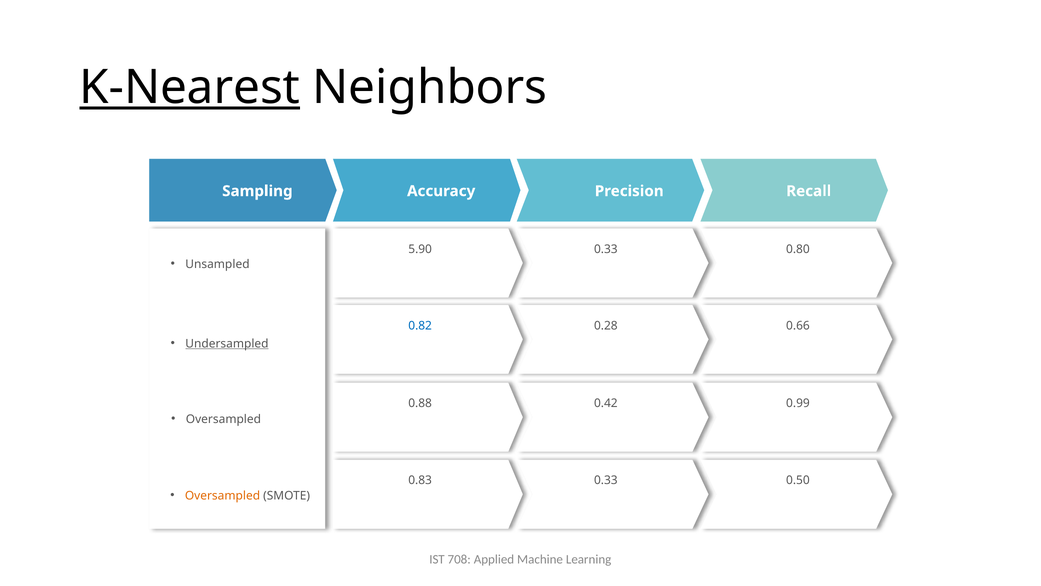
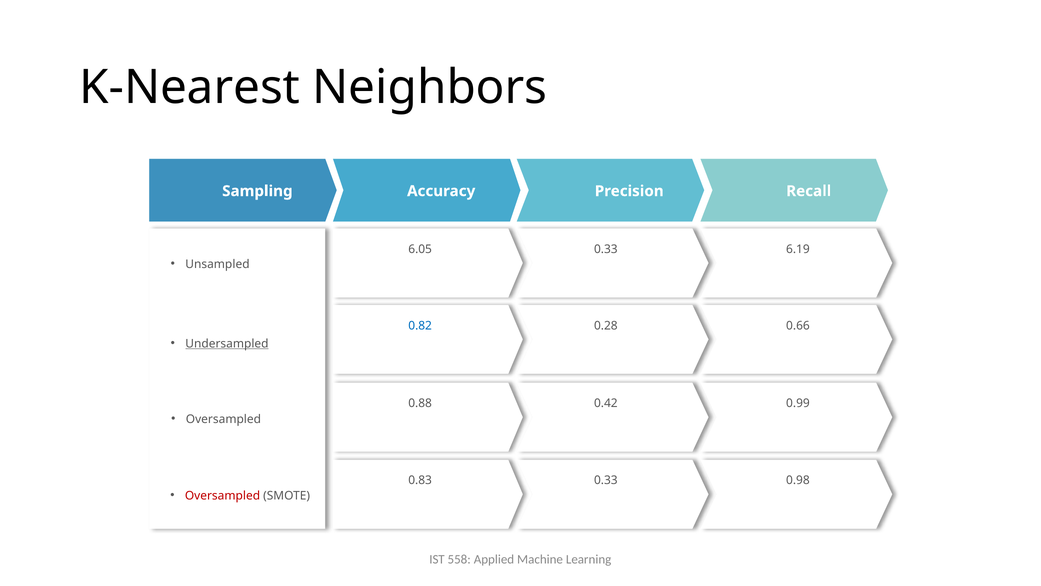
K-Nearest underline: present -> none
5.90: 5.90 -> 6.05
0.80: 0.80 -> 6.19
0.50: 0.50 -> 0.98
Oversampled at (223, 495) colour: orange -> red
708: 708 -> 558
